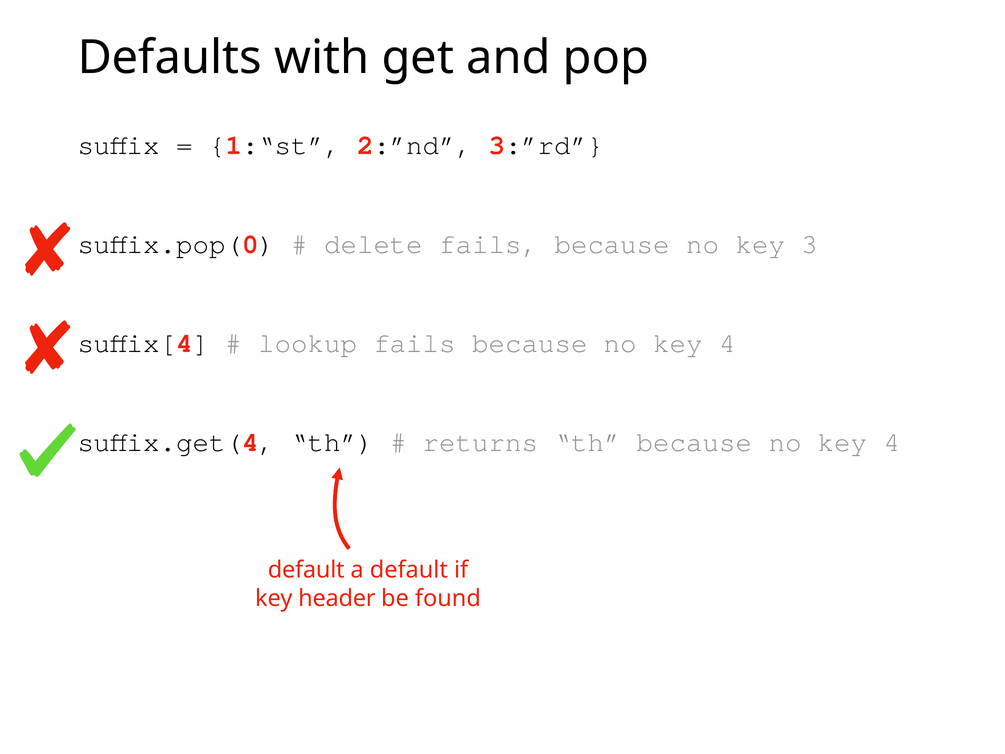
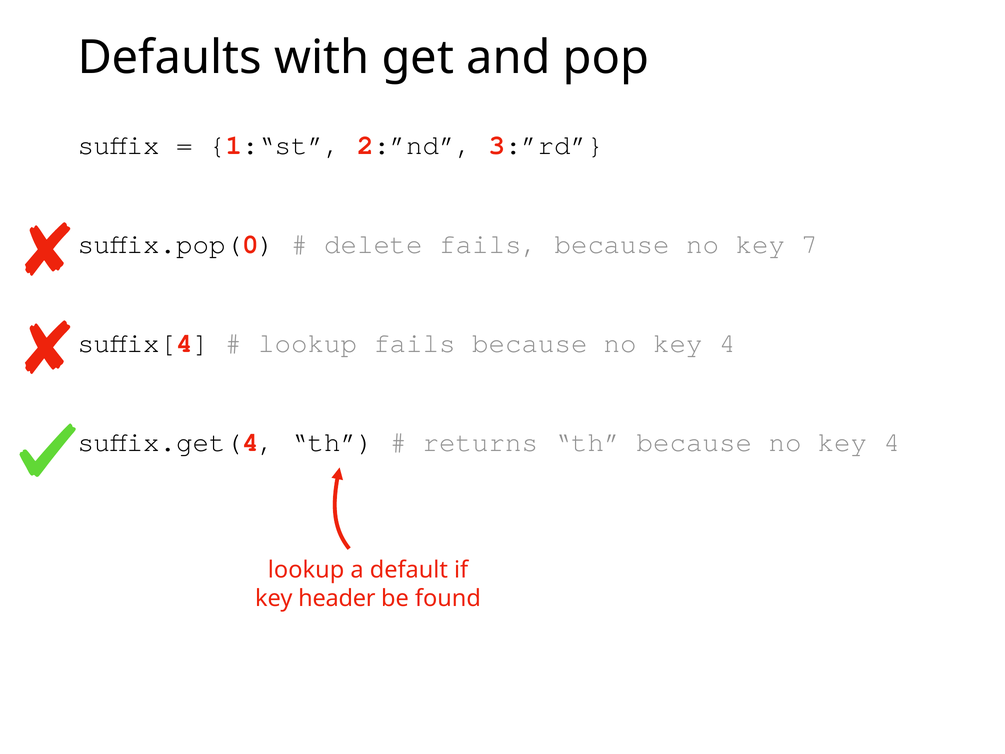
3: 3 -> 7
default at (306, 570): default -> lookup
